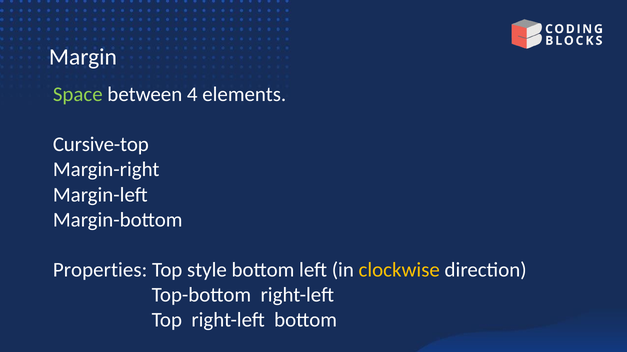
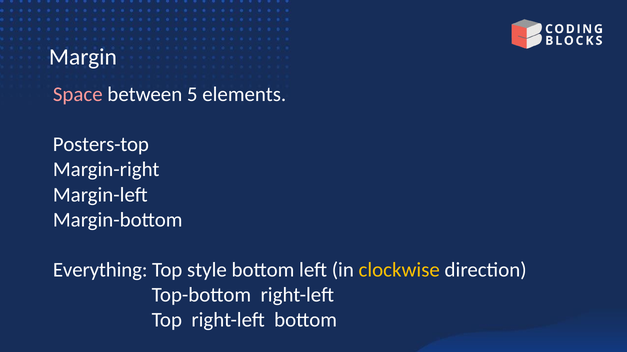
Space colour: light green -> pink
4: 4 -> 5
Cursive-top: Cursive-top -> Posters-top
Properties: Properties -> Everything
